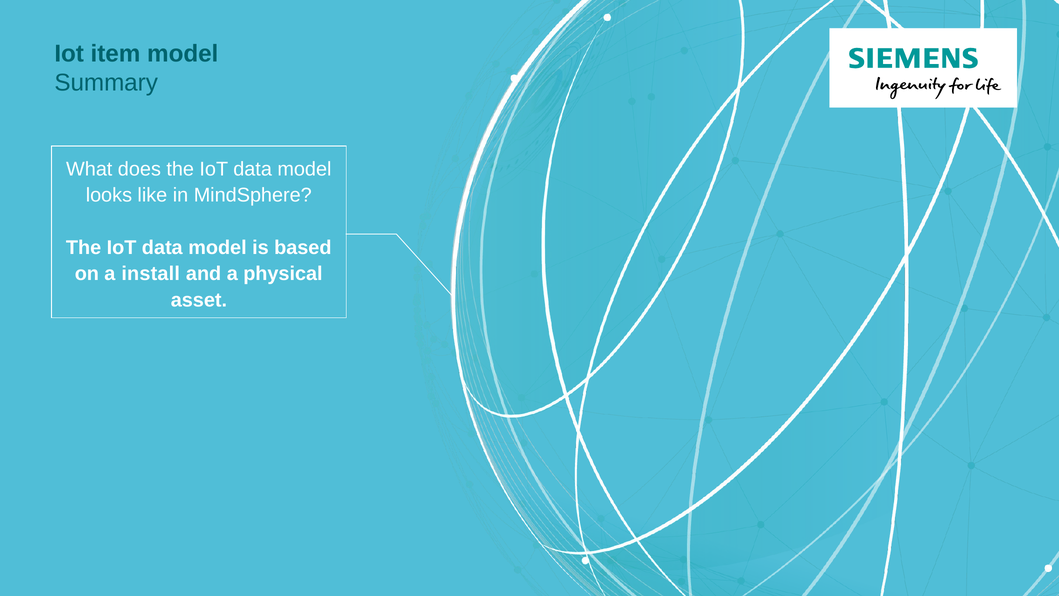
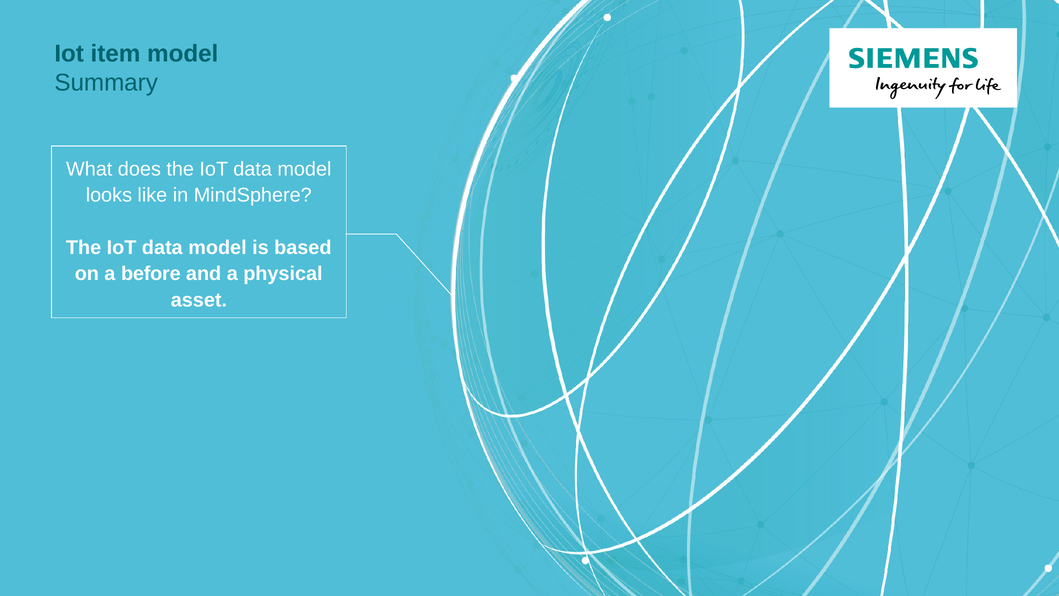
install: install -> before
